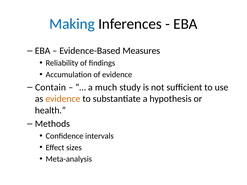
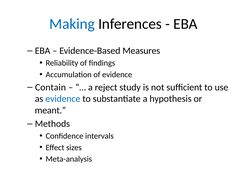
much: much -> reject
evidence at (63, 99) colour: orange -> blue
health: health -> meant
